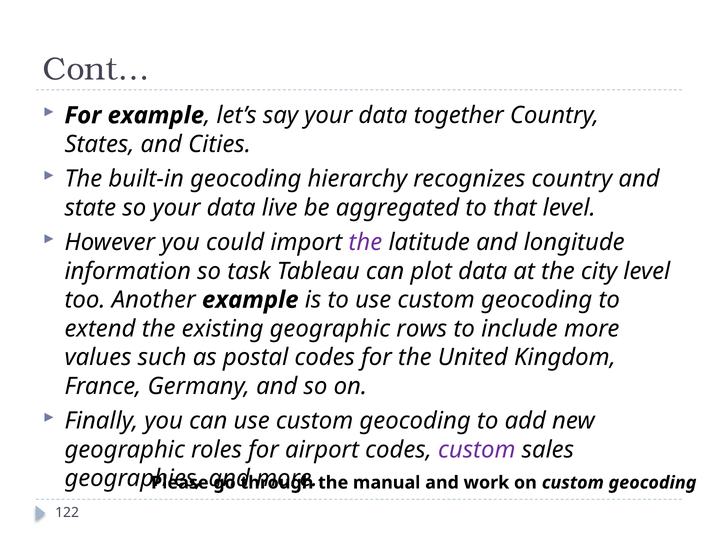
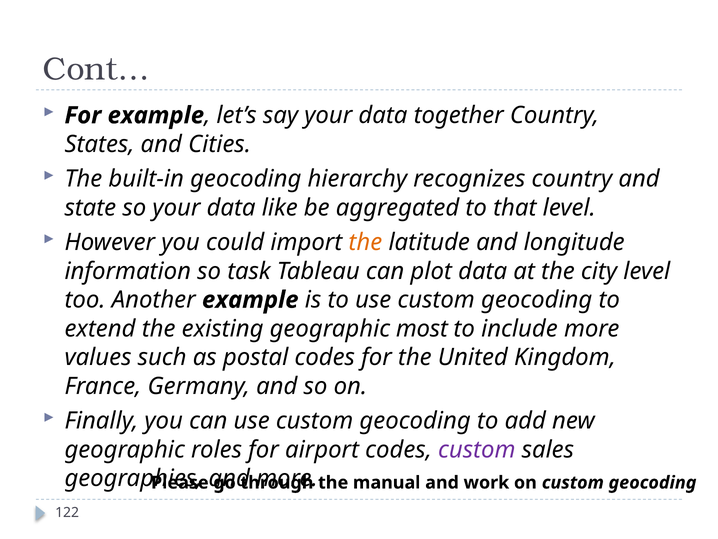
live: live -> like
the at (365, 242) colour: purple -> orange
rows: rows -> most
